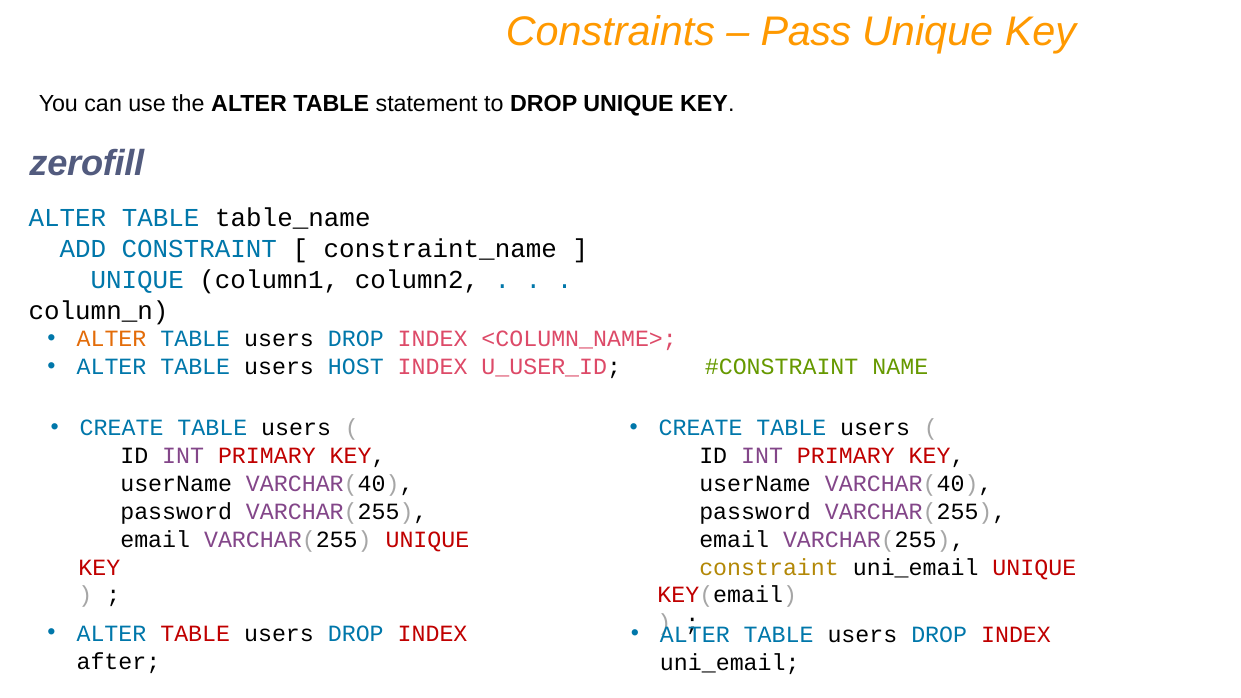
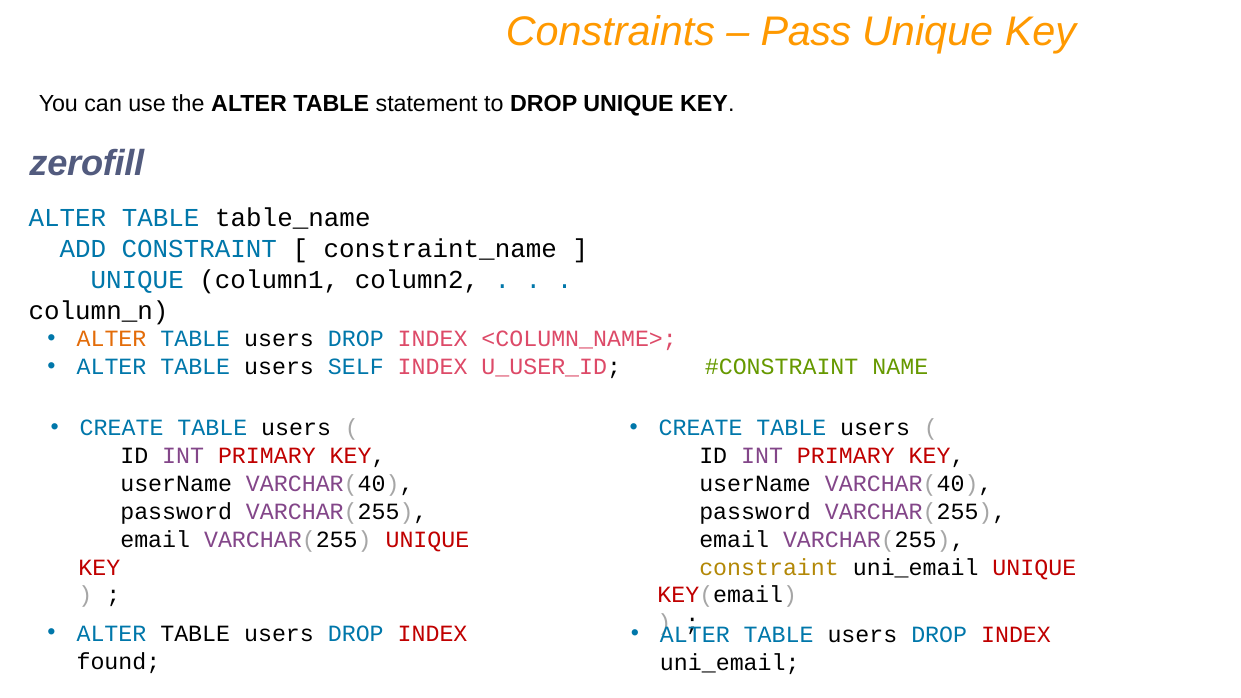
HOST: HOST -> SELF
TABLE at (195, 634) colour: red -> black
after: after -> found
